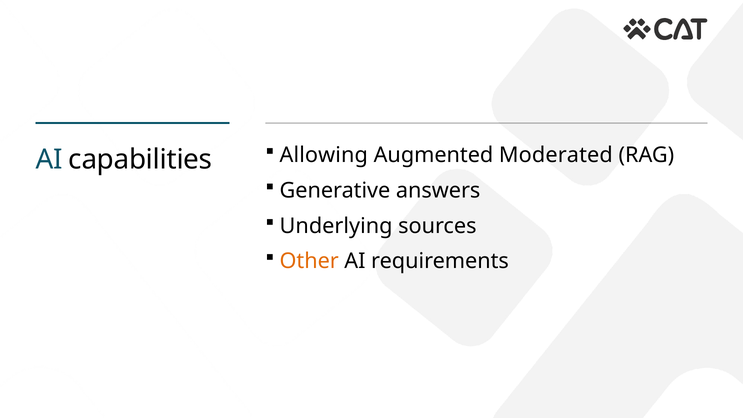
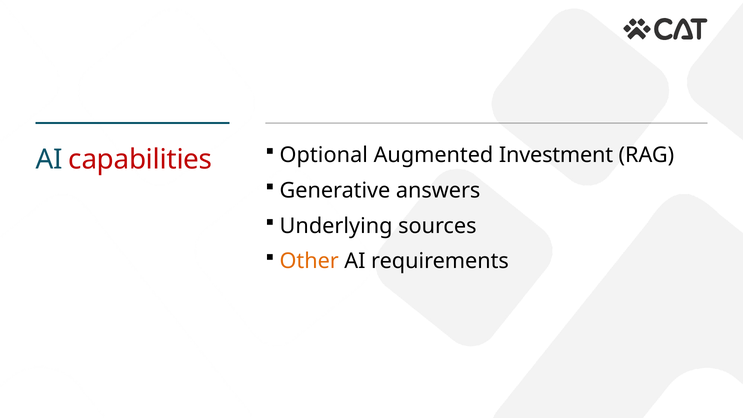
capabilities colour: black -> red
Allowing: Allowing -> Optional
Moderated: Moderated -> Investment
